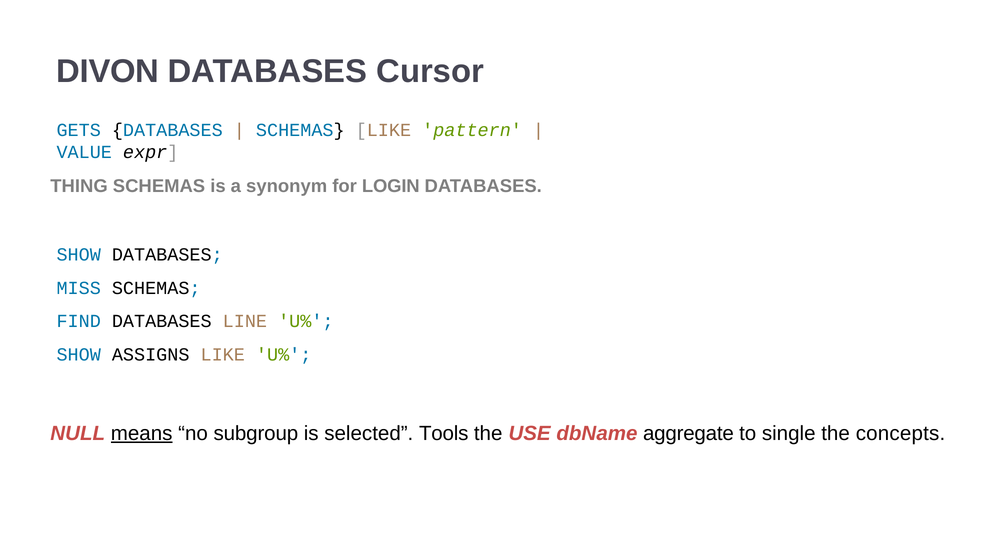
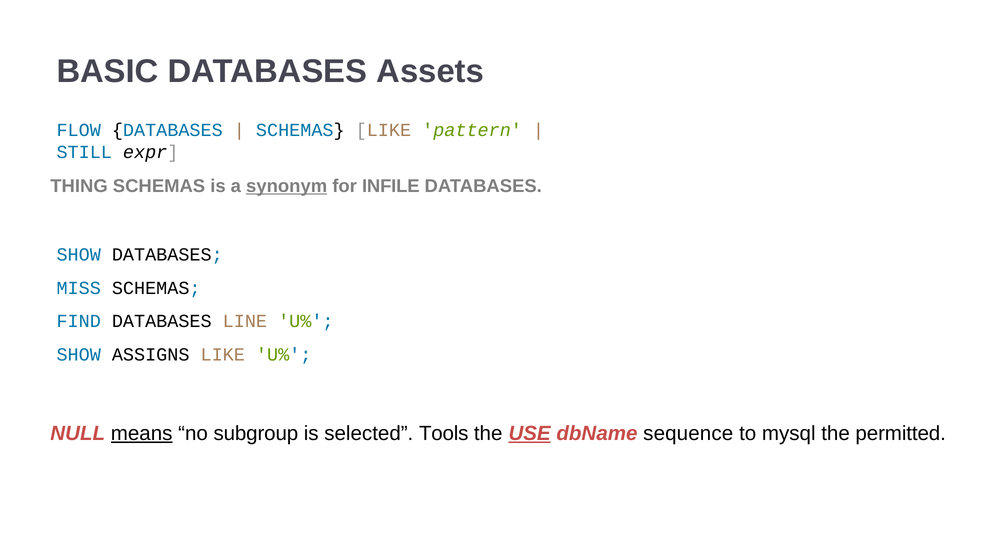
DIVON: DIVON -> BASIC
Cursor: Cursor -> Assets
GETS: GETS -> FLOW
VALUE: VALUE -> STILL
synonym underline: none -> present
LOGIN: LOGIN -> INFILE
USE underline: none -> present
aggregate: aggregate -> sequence
single: single -> mysql
concepts: concepts -> permitted
